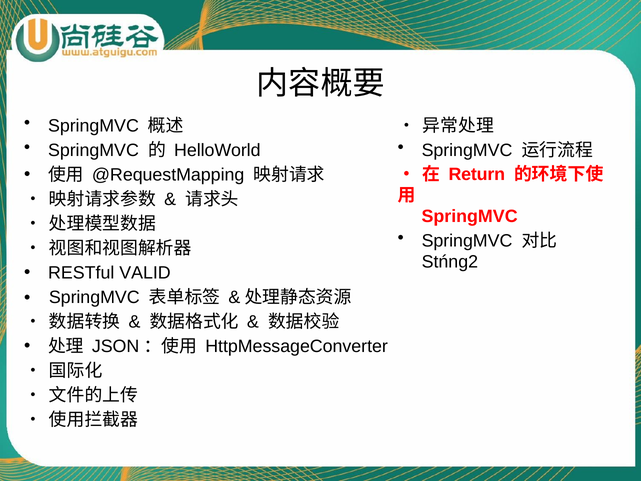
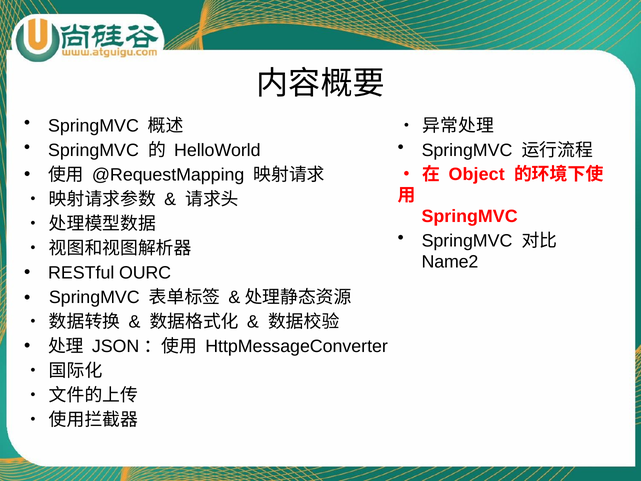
Return: Return -> Object
Stńng2: Stńng2 -> Name2
VALID: VALID -> OURC
